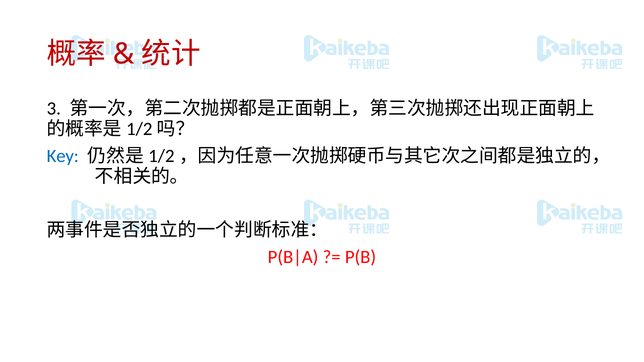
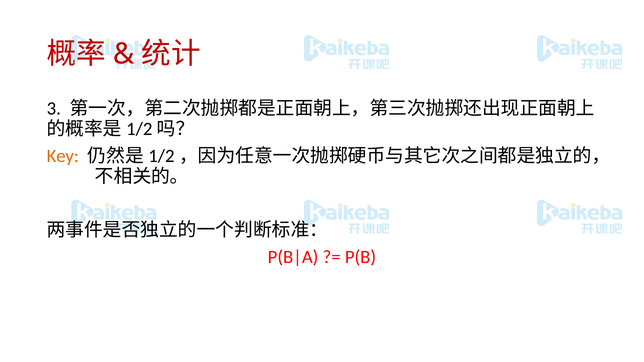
Key colour: blue -> orange
